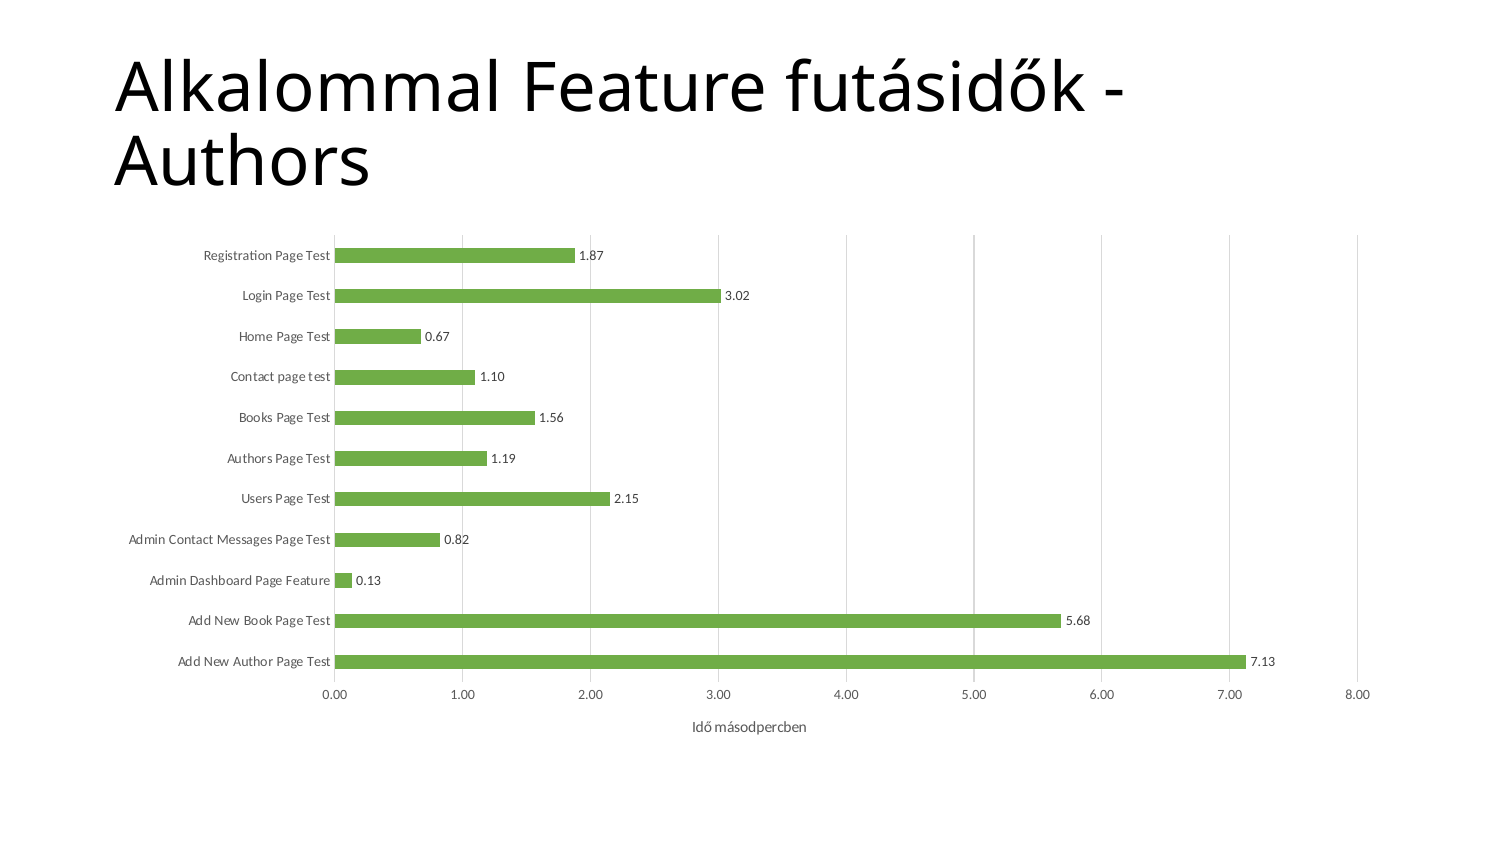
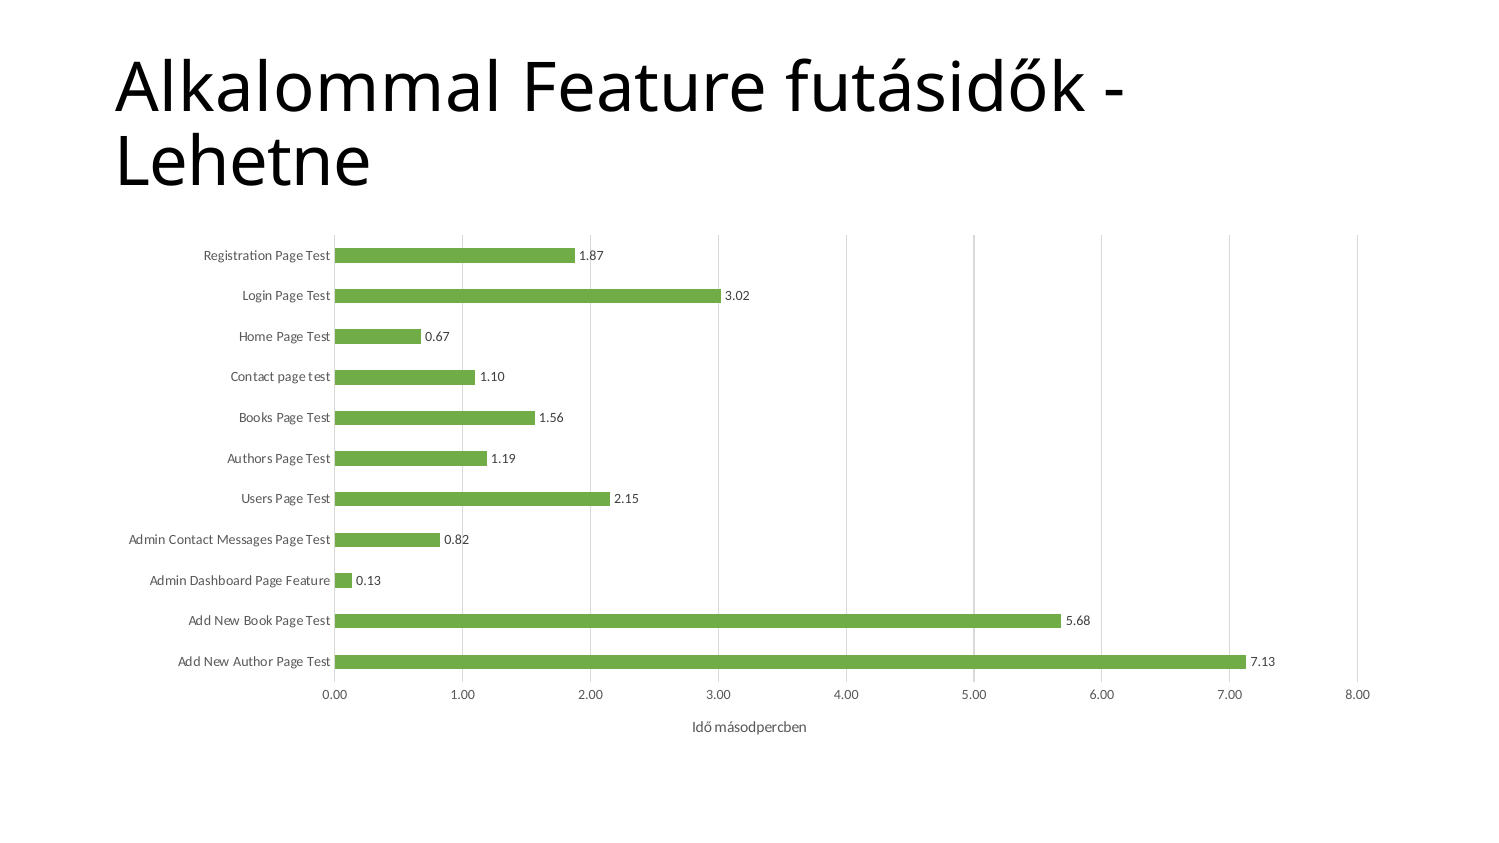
Authors at (243, 163): Authors -> Lehetne
